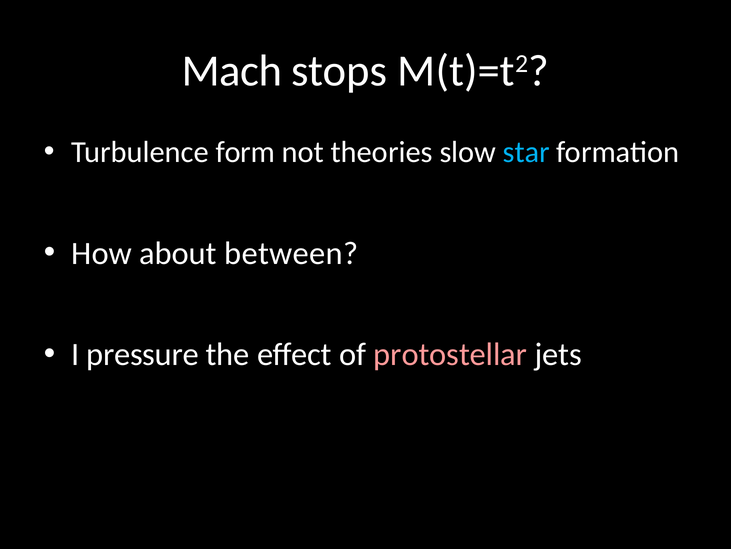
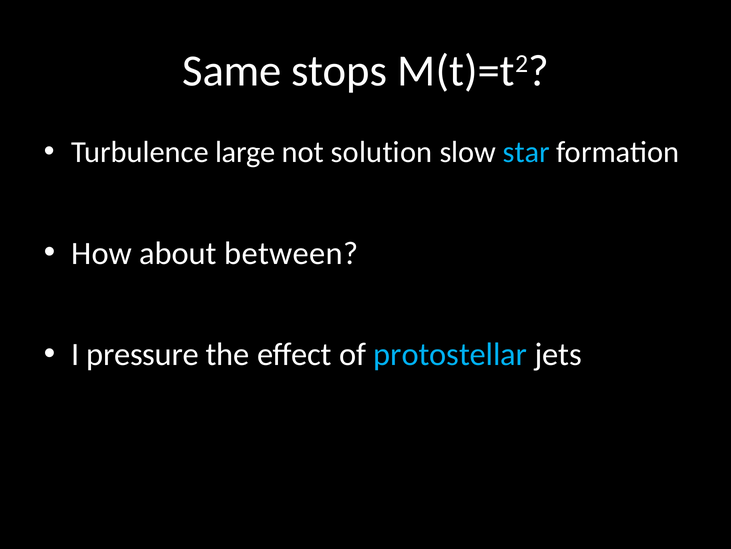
Mach: Mach -> Same
form: form -> large
theories: theories -> solution
protostellar colour: pink -> light blue
